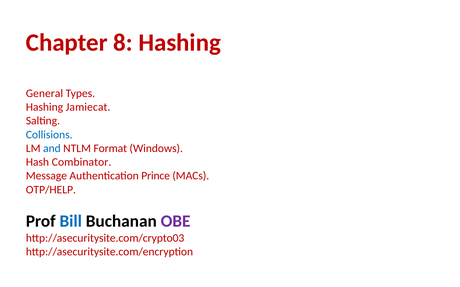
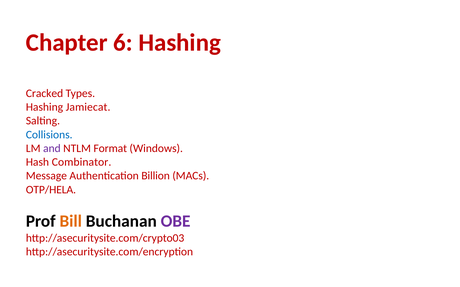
8: 8 -> 6
General: General -> Cracked
and colour: blue -> purple
Prince: Prince -> Billion
OTP/HELP: OTP/HELP -> OTP/HELA
Bill colour: blue -> orange
